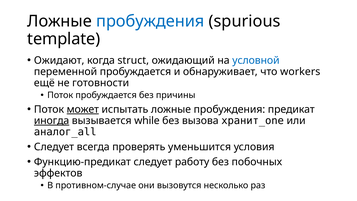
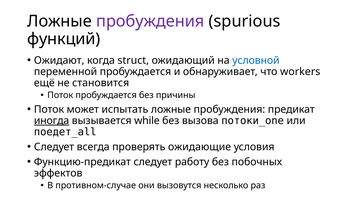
пробуждения at (150, 21) colour: blue -> purple
template: template -> функций
готовности: готовности -> становится
может underline: present -> none
хранит_one: хранит_one -> потоки_one
аналог_all: аналог_all -> поедет_all
уменьшится: уменьшится -> ожидающие
